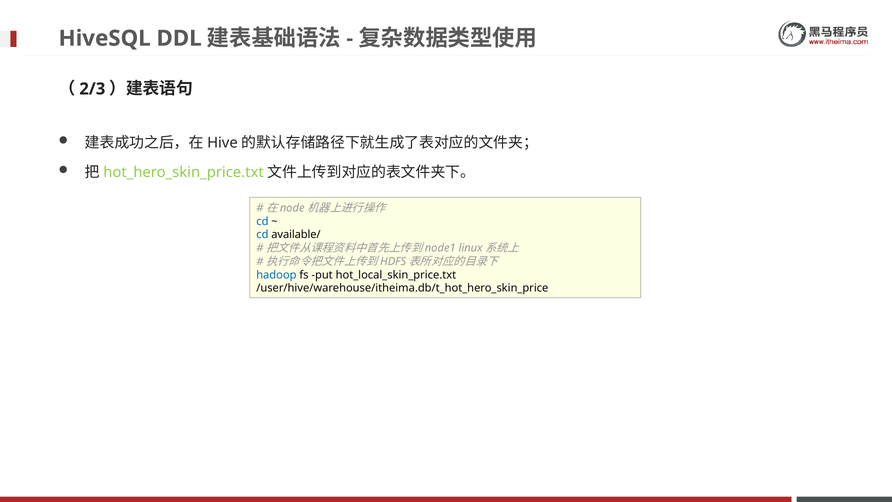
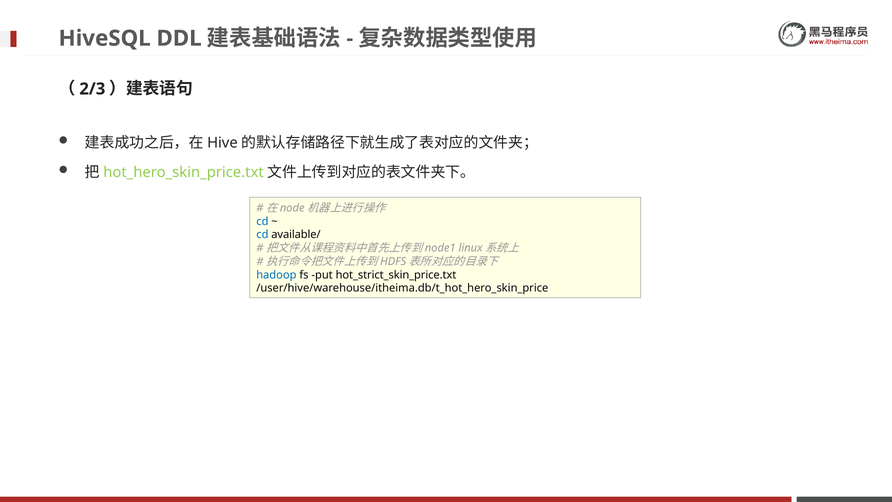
hot_local_skin_price.txt: hot_local_skin_price.txt -> hot_strict_skin_price.txt
